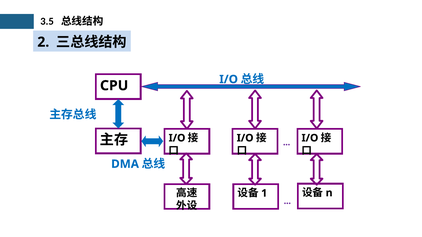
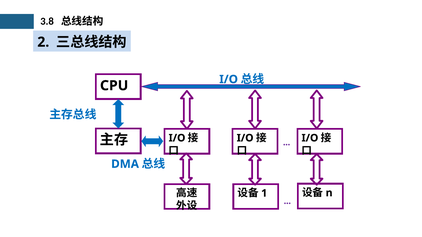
3.5: 3.5 -> 3.8
